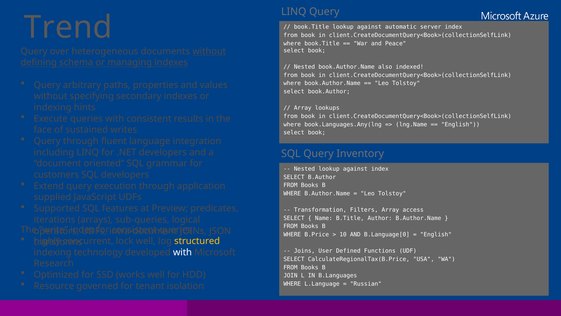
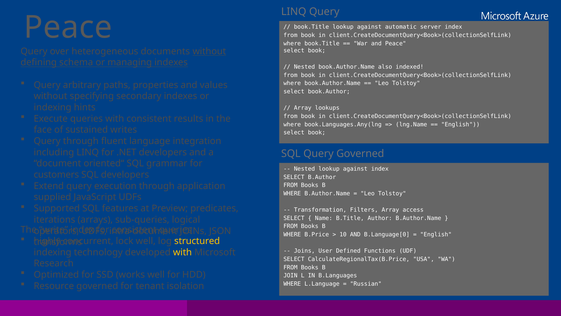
Trend at (68, 27): Trend -> Peace
Query Inventory: Inventory -> Governed
with at (182, 252) colour: white -> yellow
